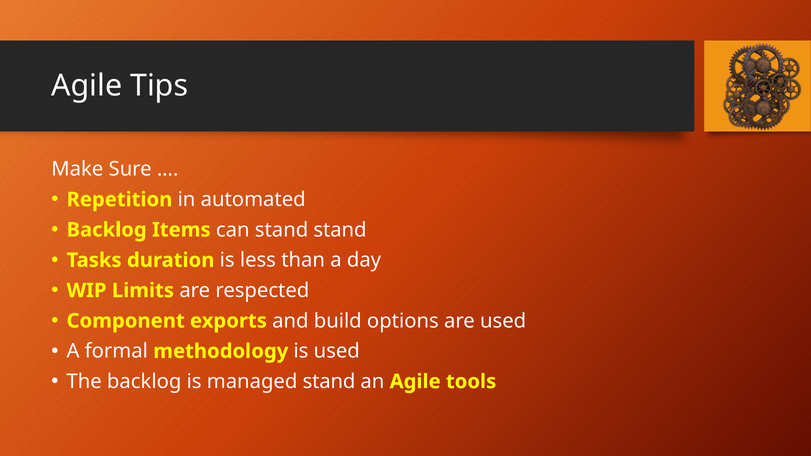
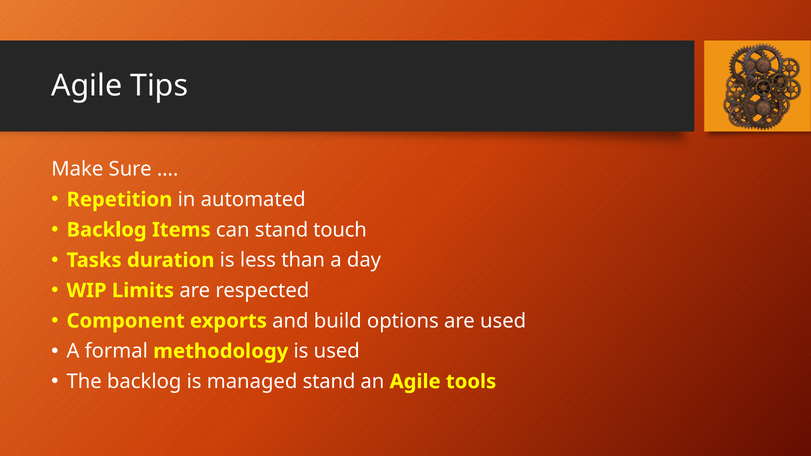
stand stand: stand -> touch
